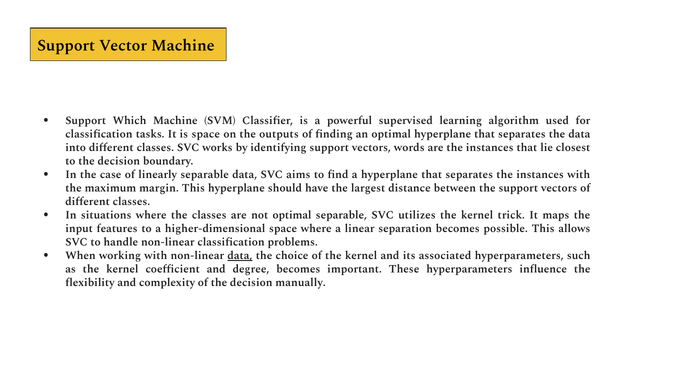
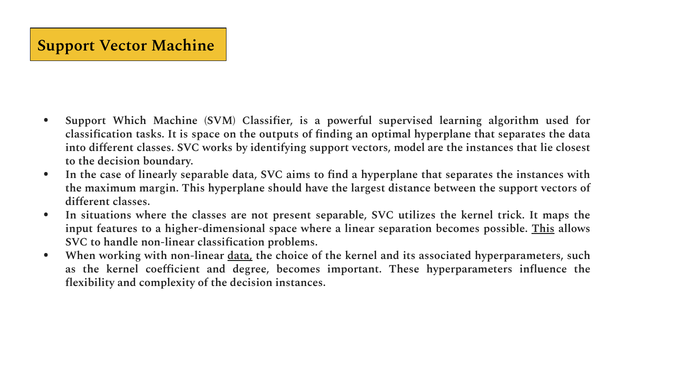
words: words -> model
not optimal: optimal -> present
This at (543, 229) underline: none -> present
decision manually: manually -> instances
